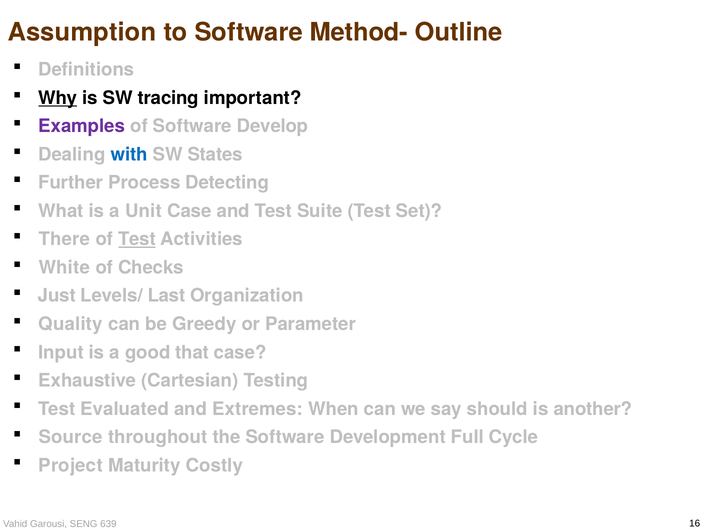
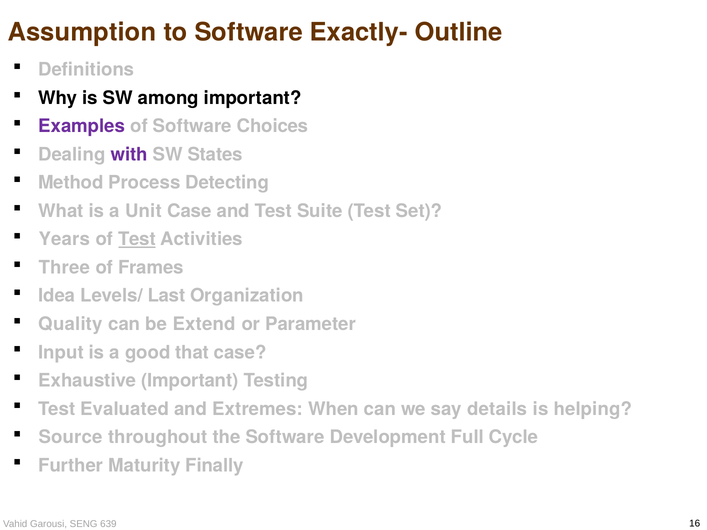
Method-: Method- -> Exactly-
Why underline: present -> none
tracing: tracing -> among
Develop: Develop -> Choices
with colour: blue -> purple
Further: Further -> Method
There: There -> Years
White: White -> Three
Checks: Checks -> Frames
Just: Just -> Idea
Greedy: Greedy -> Extend
Exhaustive Cartesian: Cartesian -> Important
should: should -> details
another: another -> helping
Project: Project -> Further
Costly: Costly -> Finally
